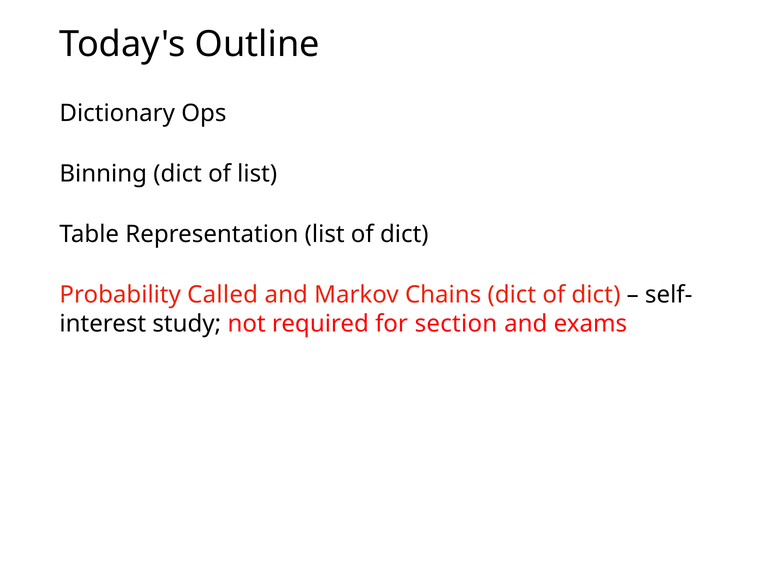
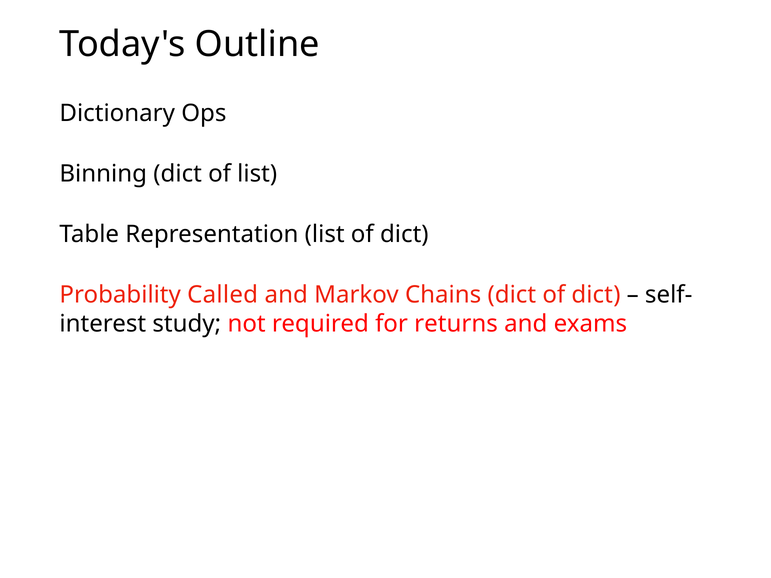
section: section -> returns
